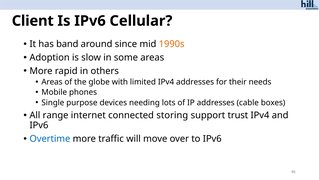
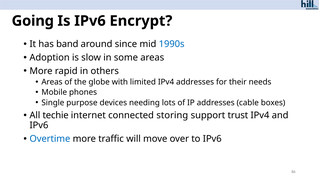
Client: Client -> Going
Cellular: Cellular -> Encrypt
1990s colour: orange -> blue
range: range -> techie
